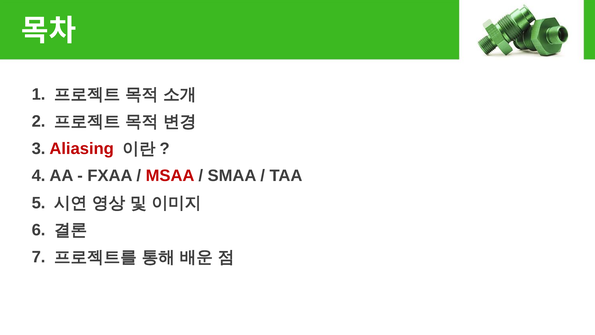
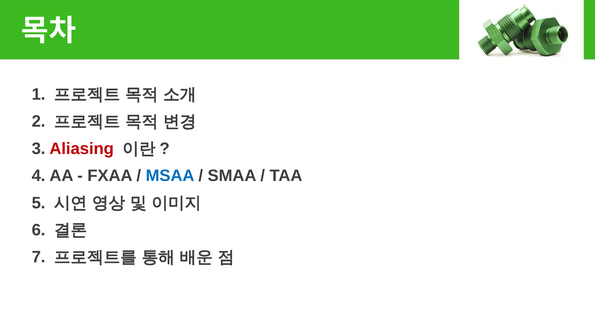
MSAA colour: red -> blue
